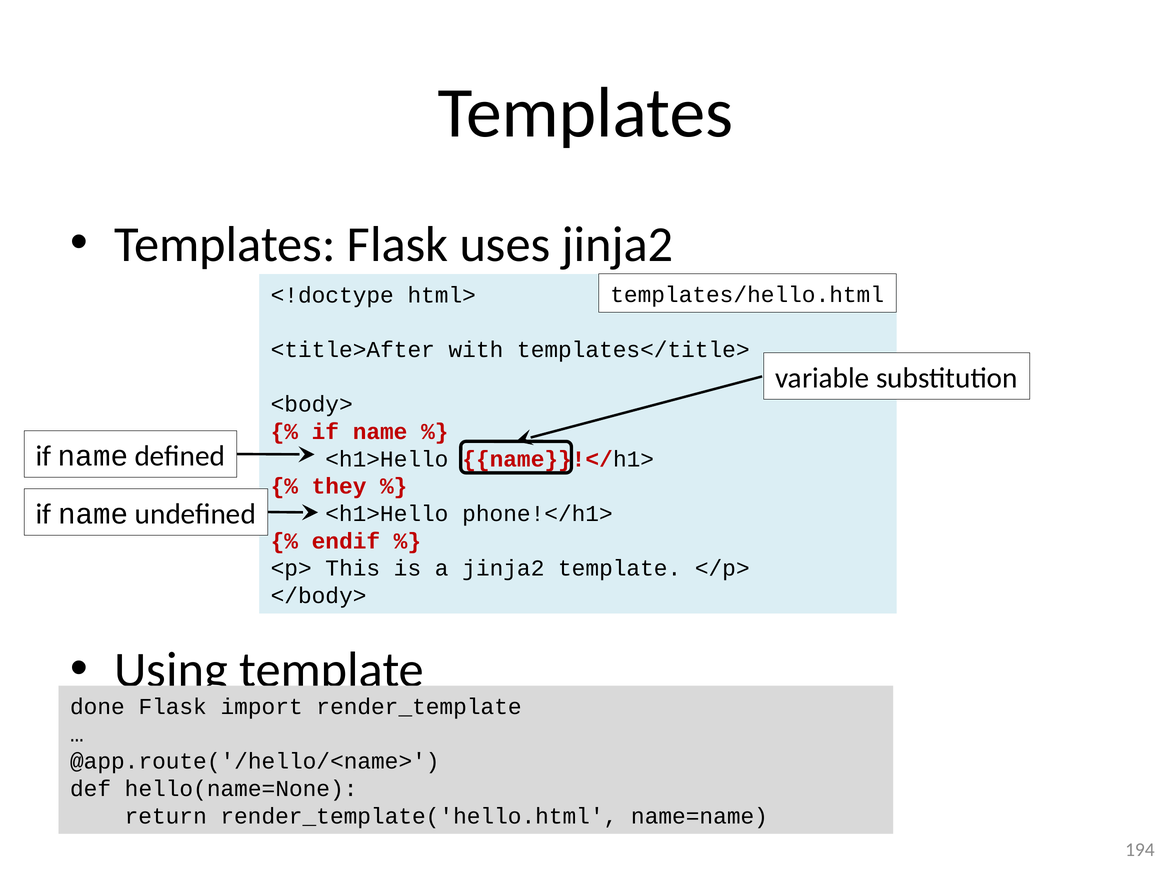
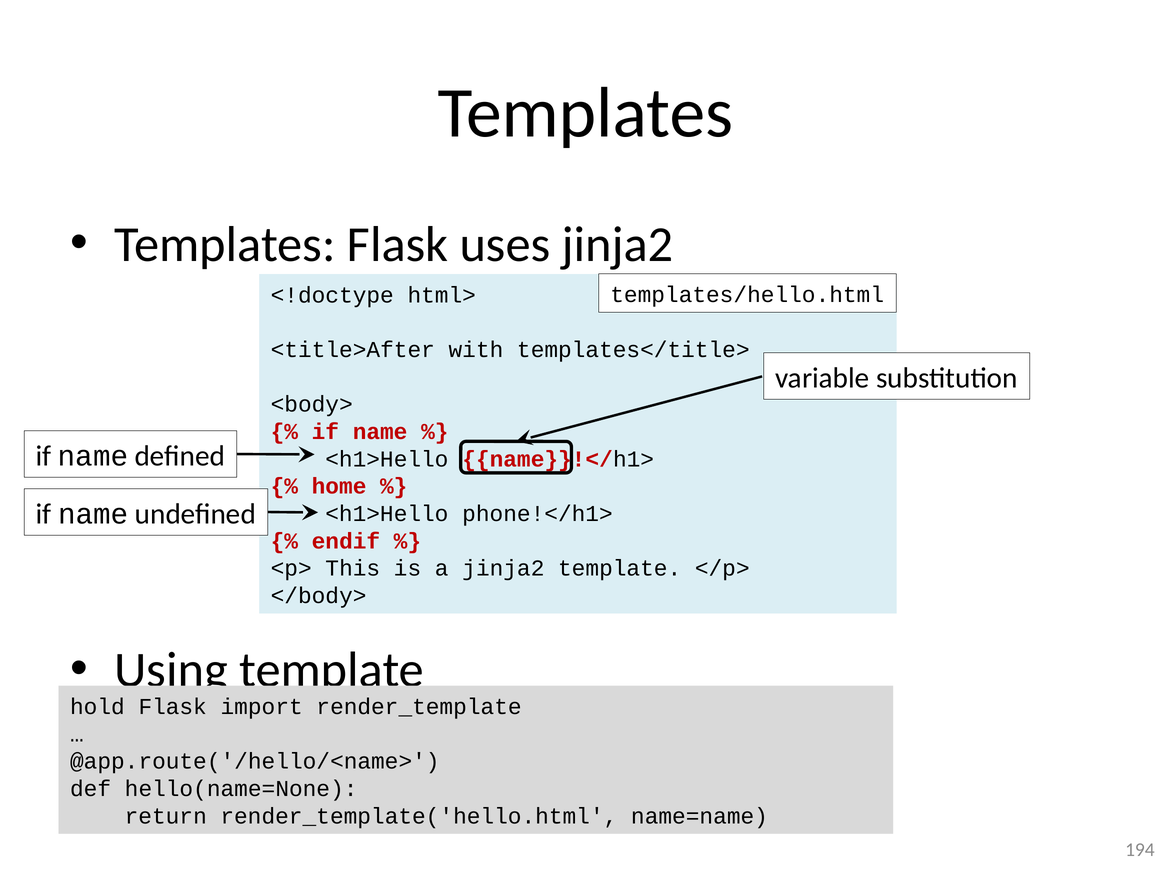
they: they -> home
done: done -> hold
